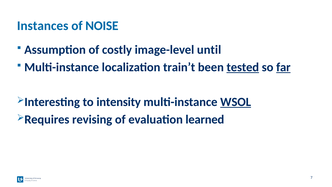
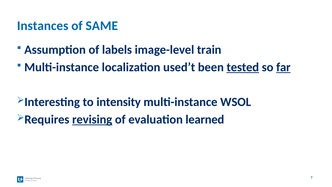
NOISE: NOISE -> SAME
costly: costly -> labels
until: until -> train
train’t: train’t -> used’t
WSOL underline: present -> none
revising underline: none -> present
